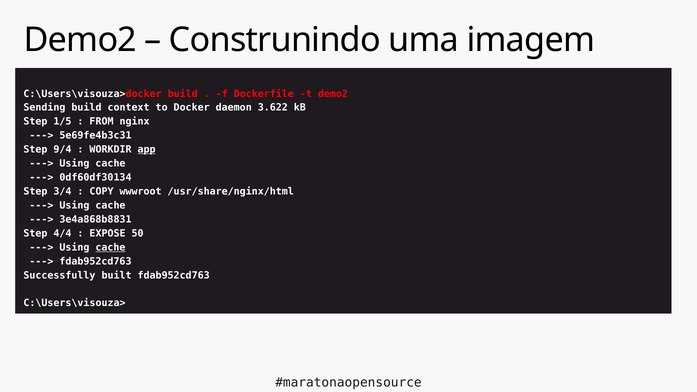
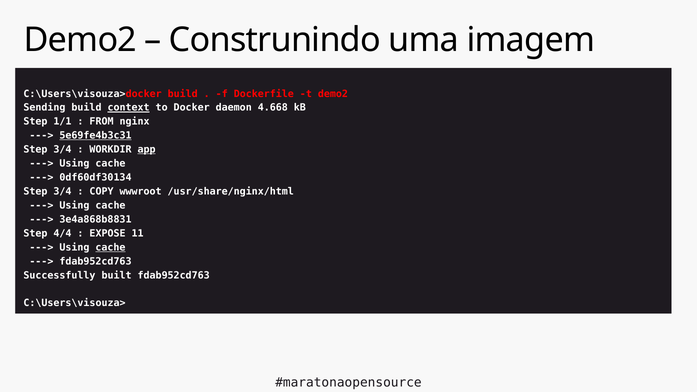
context underline: none -> present
3.622: 3.622 -> 4.668
1/5: 1/5 -> 1/1
5e69fe4b3c31 underline: none -> present
9/4 at (62, 150): 9/4 -> 3/4
50: 50 -> 11
